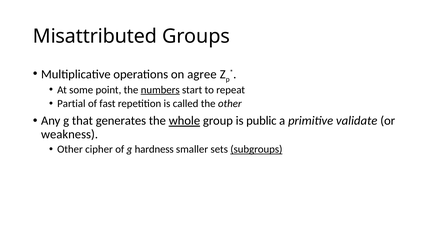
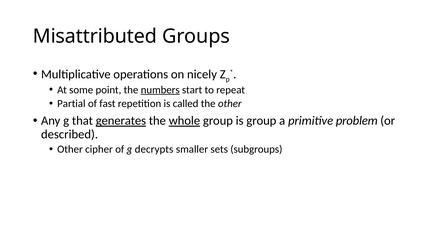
agree: agree -> nicely
generates underline: none -> present
is public: public -> group
validate: validate -> problem
weakness: weakness -> described
hardness: hardness -> decrypts
subgroups underline: present -> none
